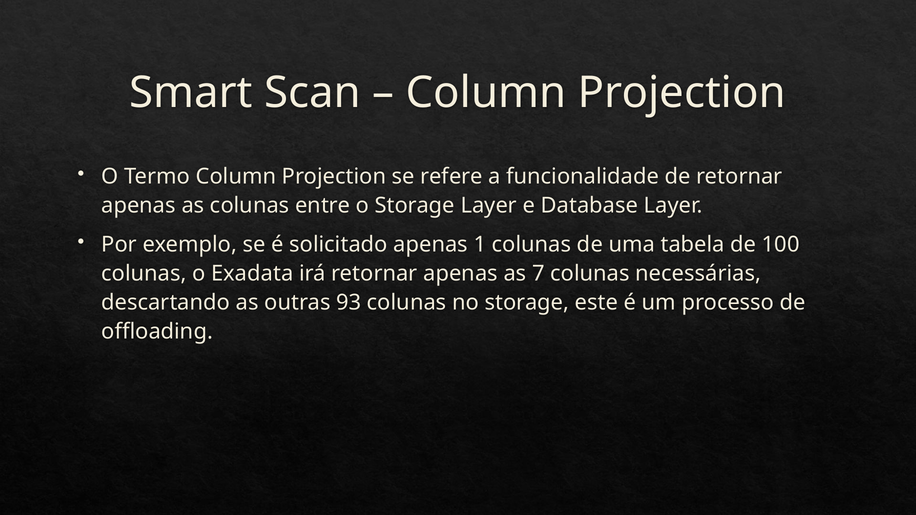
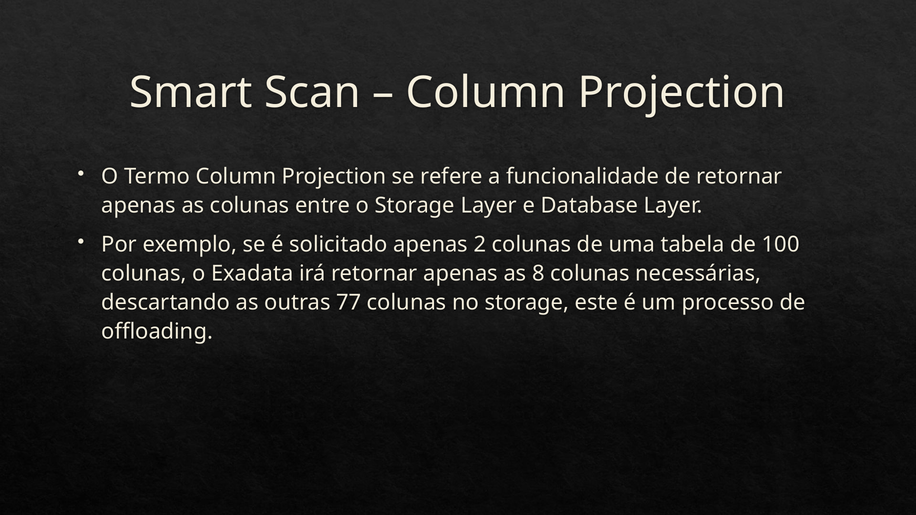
1: 1 -> 2
7: 7 -> 8
93: 93 -> 77
